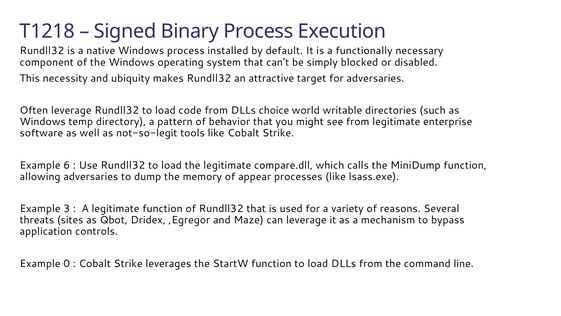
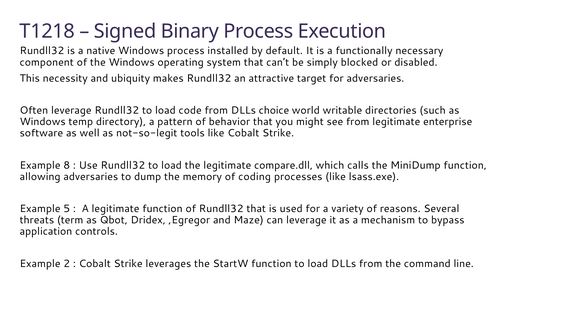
6: 6 -> 8
appear: appear -> coding
3: 3 -> 5
sites: sites -> term
0: 0 -> 2
